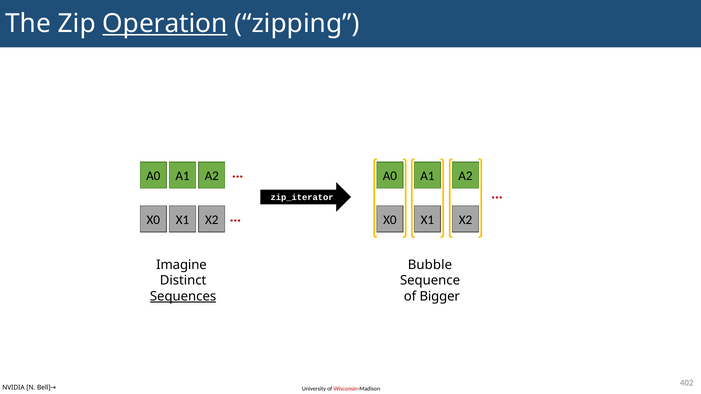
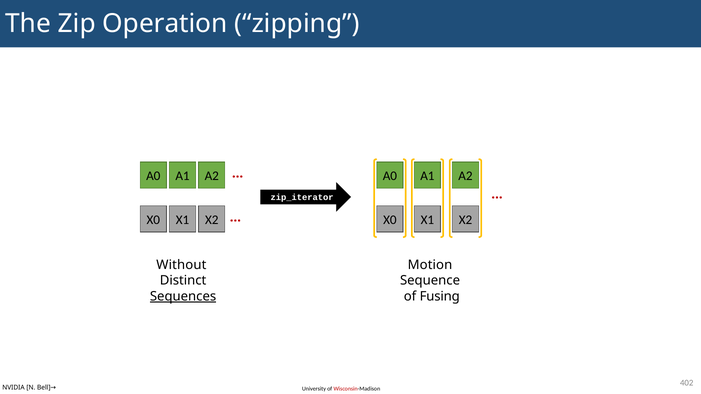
Operation underline: present -> none
Imagine: Imagine -> Without
Bubble: Bubble -> Motion
Bigger: Bigger -> Fusing
